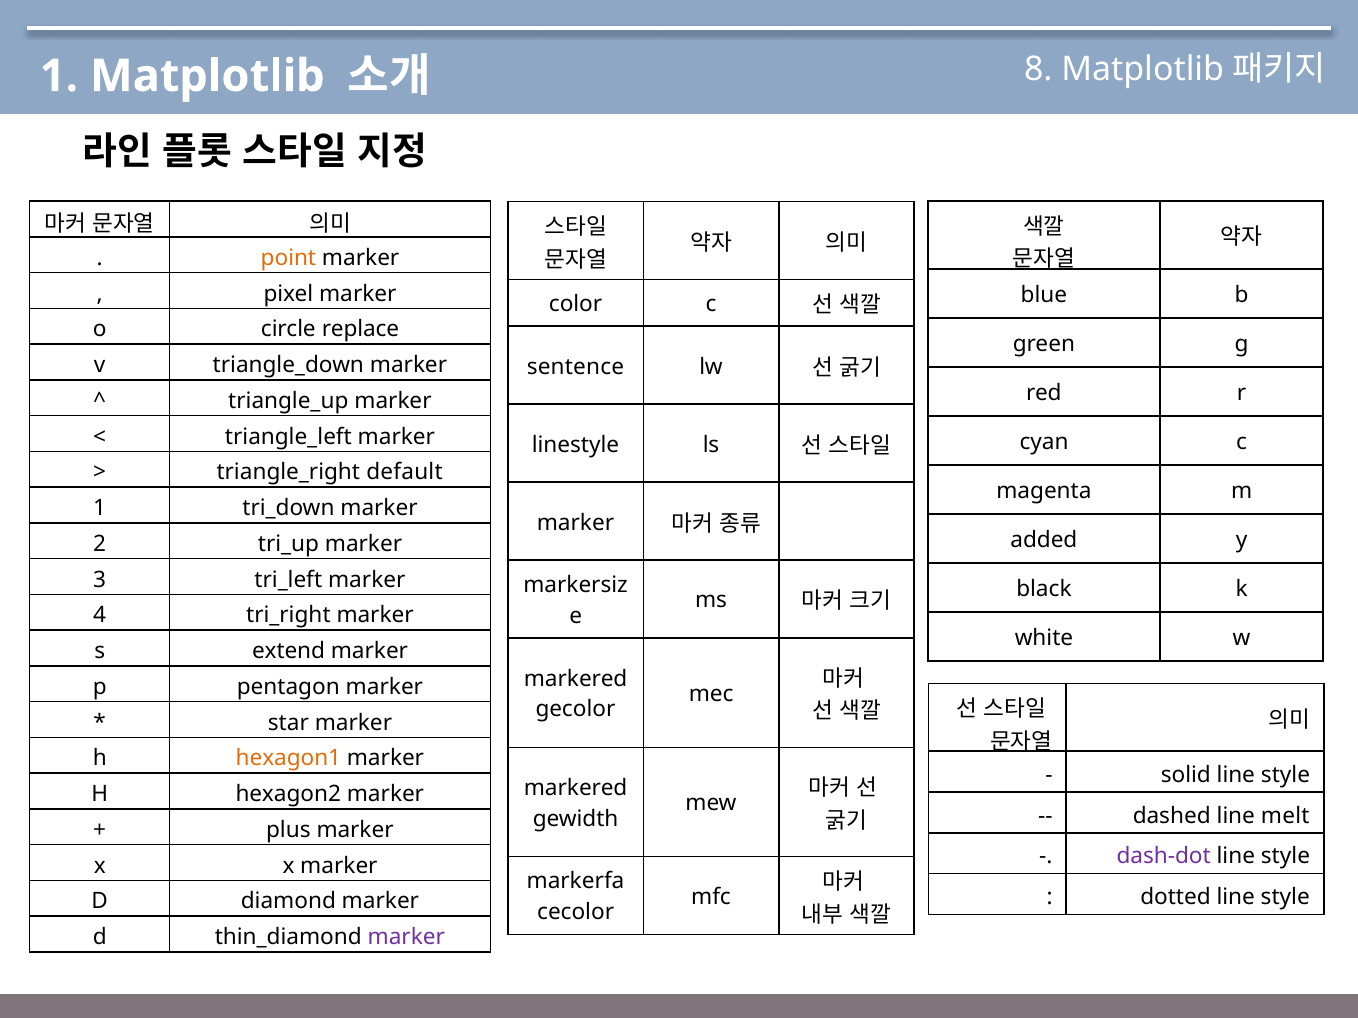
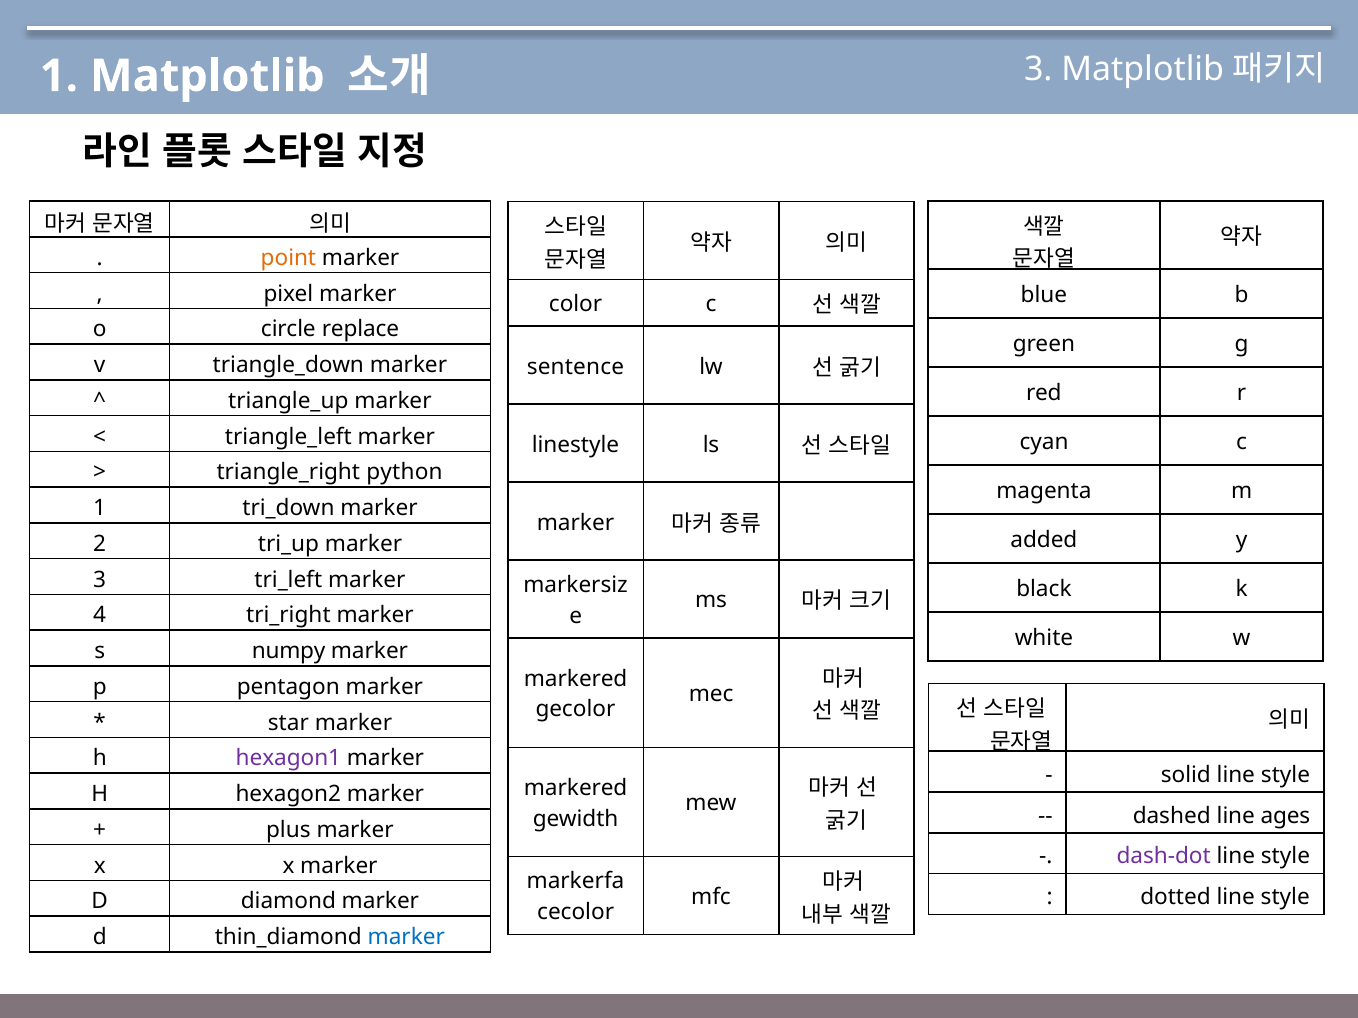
8 at (1038, 69): 8 -> 3
default: default -> python
extend: extend -> numpy
hexagon1 colour: orange -> purple
melt: melt -> ages
marker at (406, 938) colour: purple -> blue
